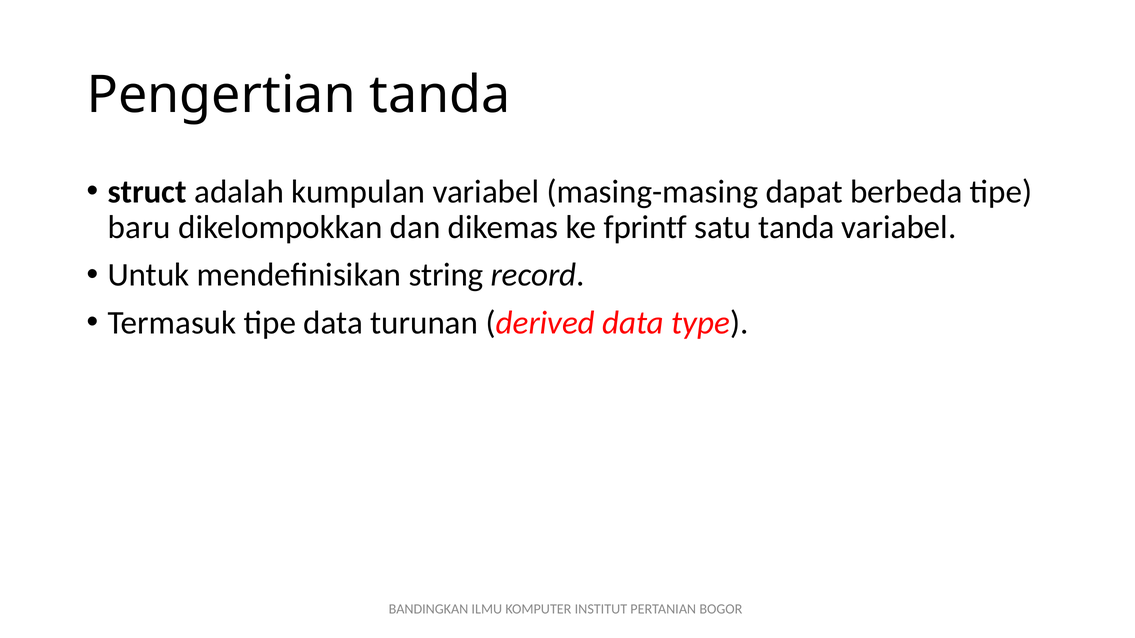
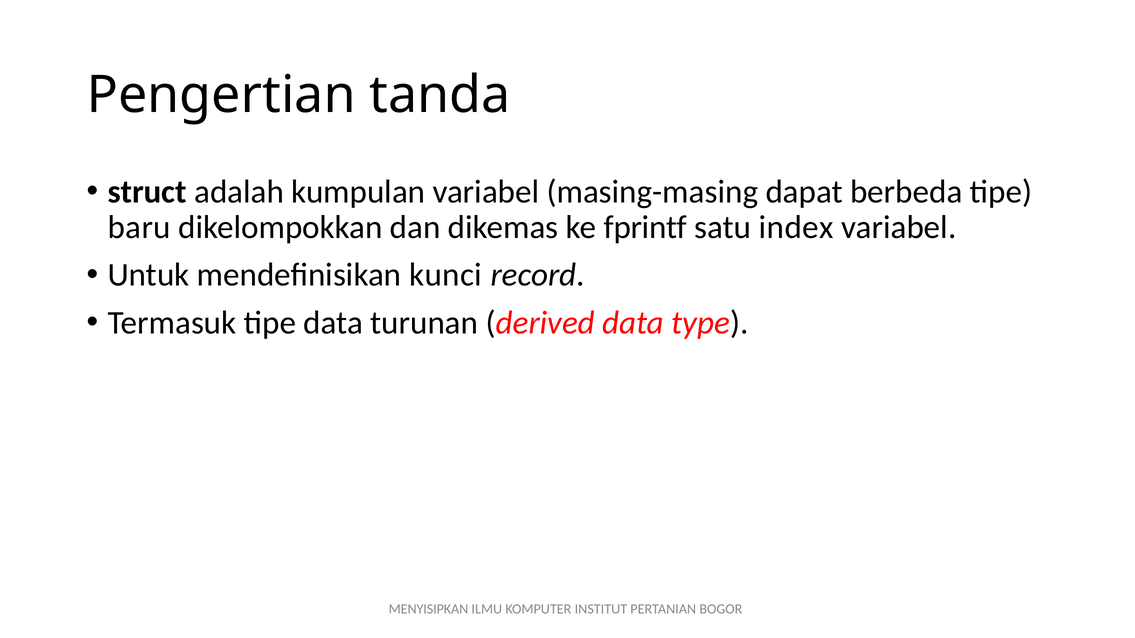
satu tanda: tanda -> index
string: string -> kunci
BANDINGKAN: BANDINGKAN -> MENYISIPKAN
